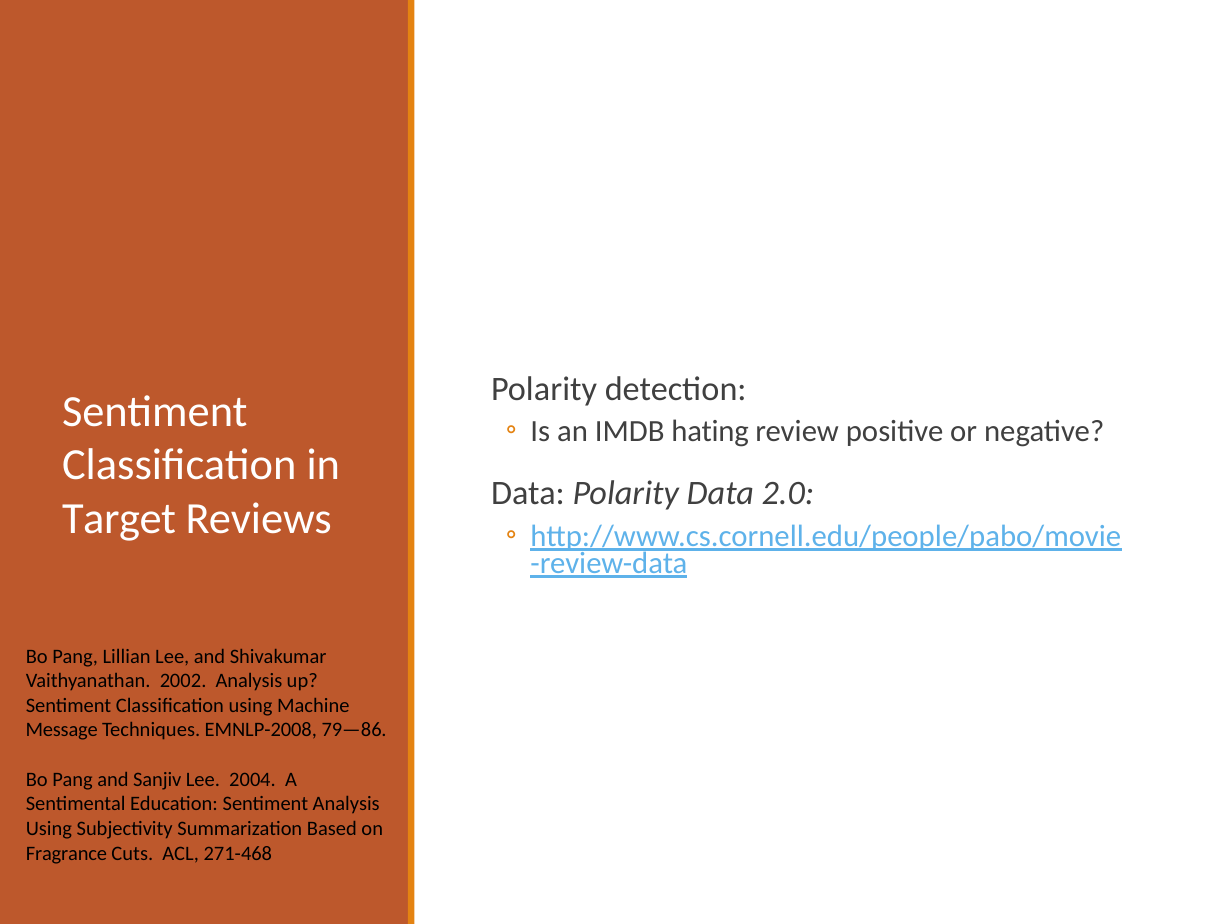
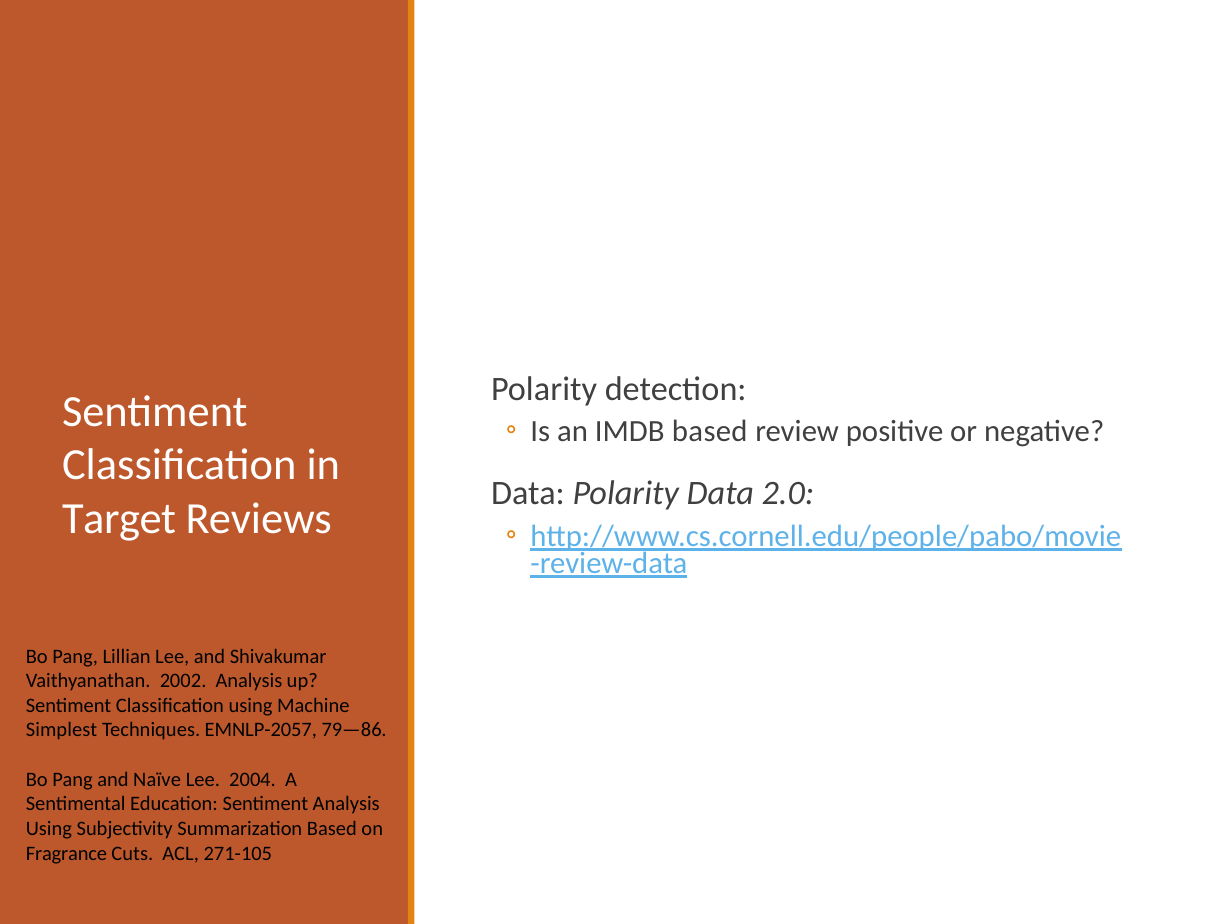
IMDB hating: hating -> based
Message: Message -> Simplest
EMNLP-2008: EMNLP-2008 -> EMNLP-2057
Sanjiv: Sanjiv -> Naïve
271-468: 271-468 -> 271-105
